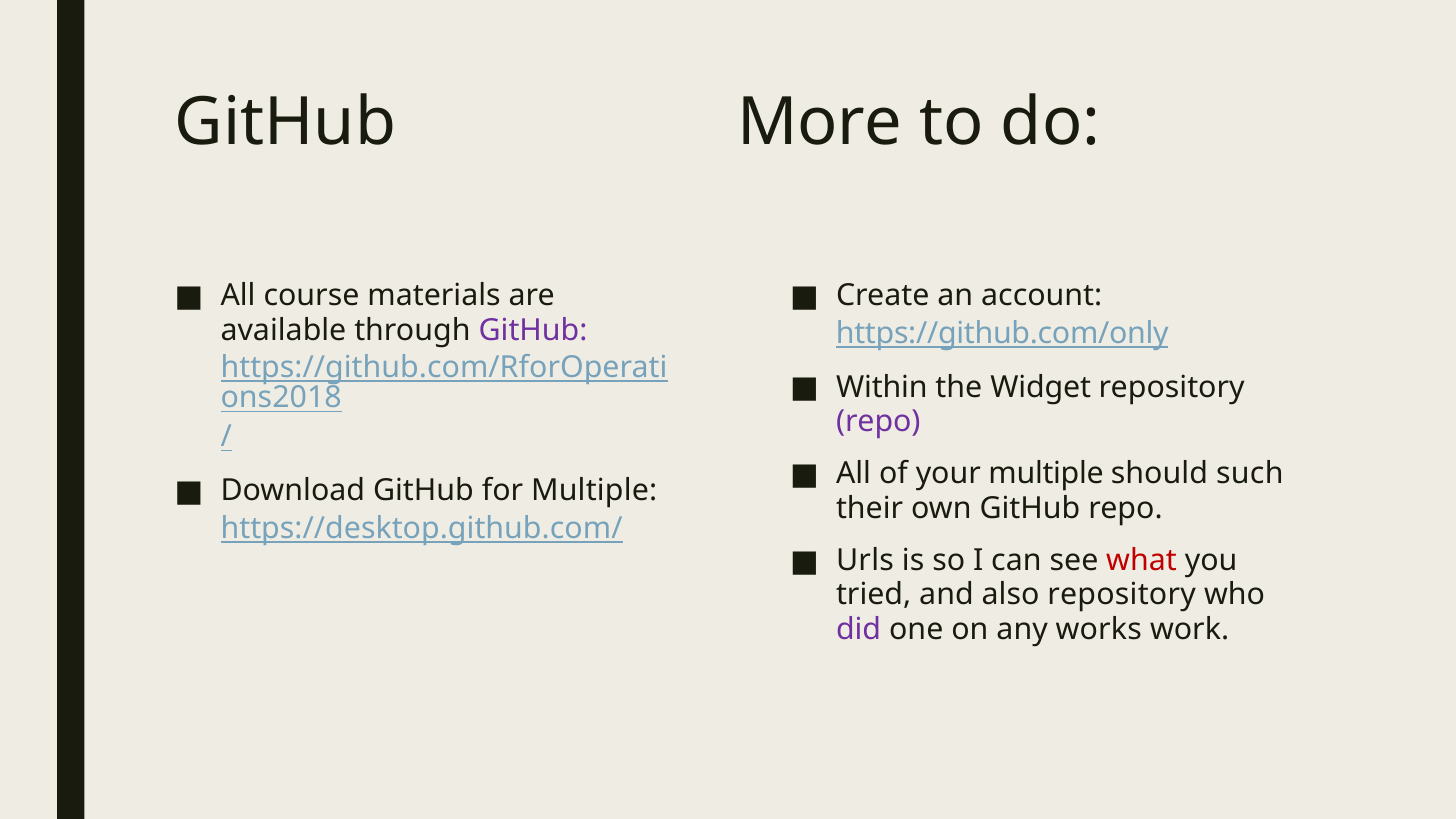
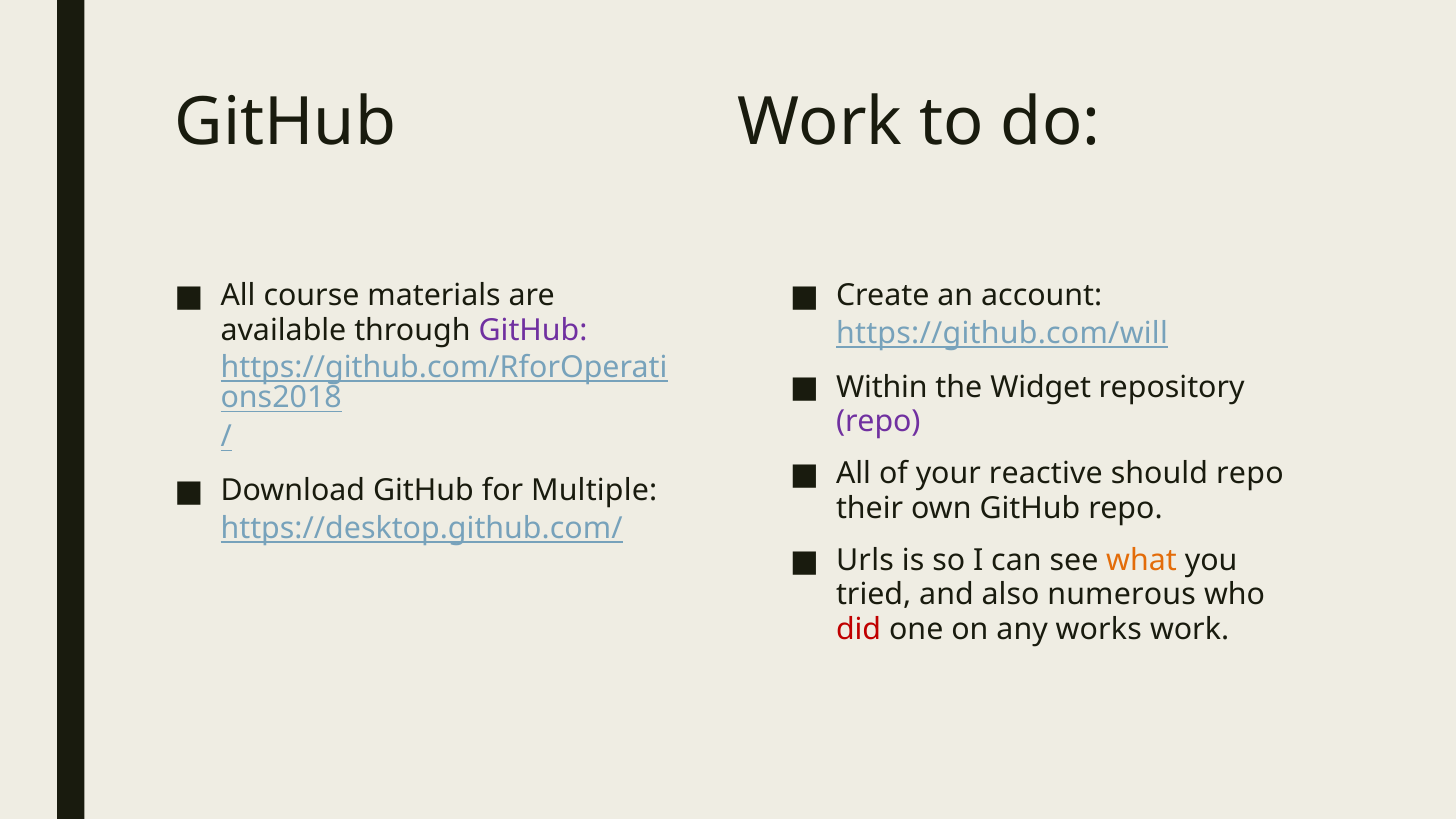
GitHub More: More -> Work
https://github.com/only: https://github.com/only -> https://github.com/will
your multiple: multiple -> reactive
should such: such -> repo
what colour: red -> orange
also repository: repository -> numerous
did colour: purple -> red
